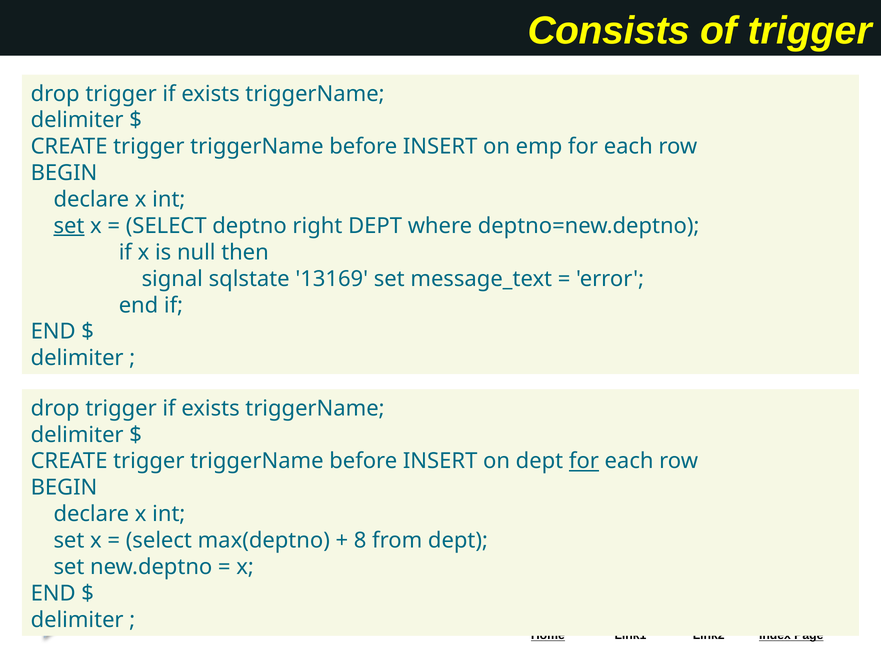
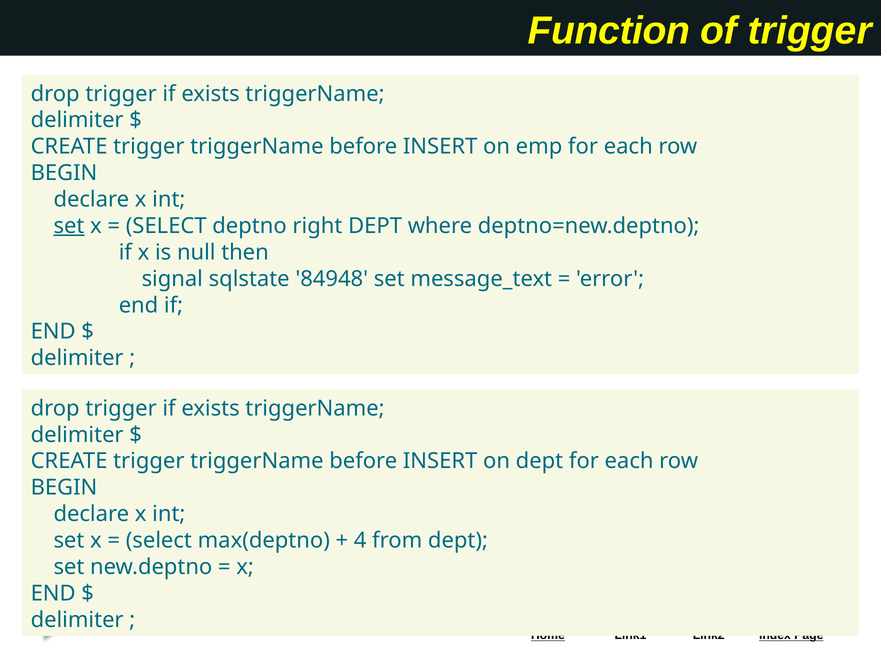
Consists: Consists -> Function
13169: 13169 -> 84948
for at (584, 461) underline: present -> none
8: 8 -> 4
